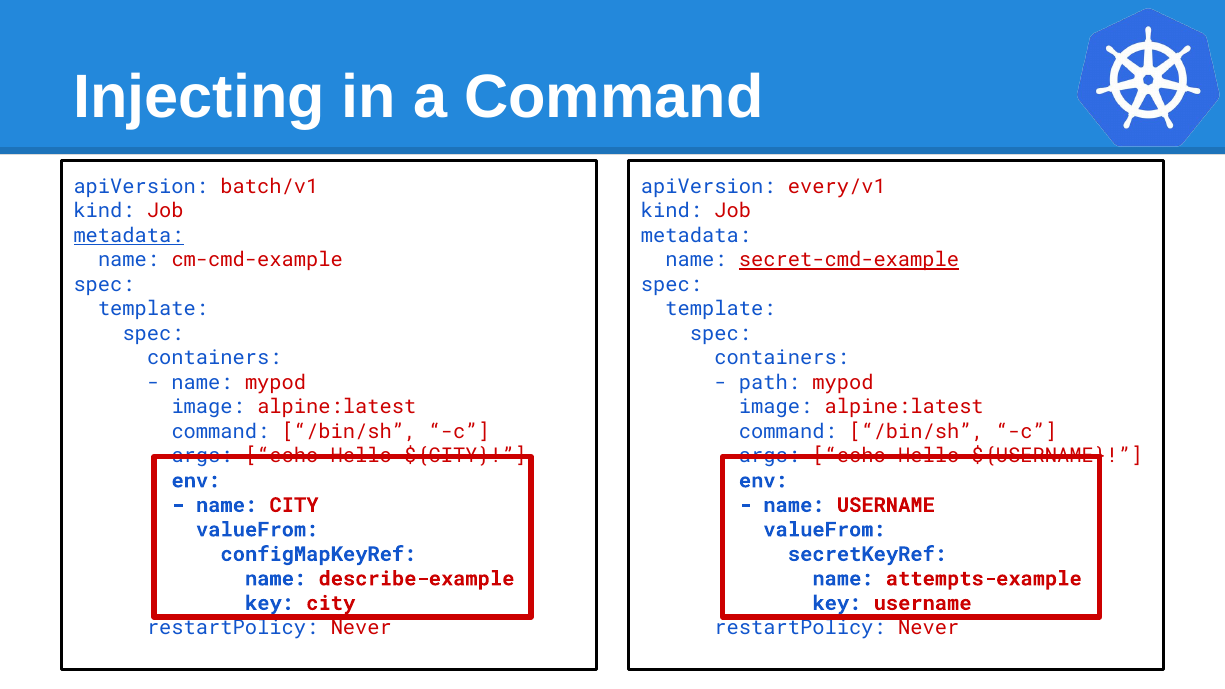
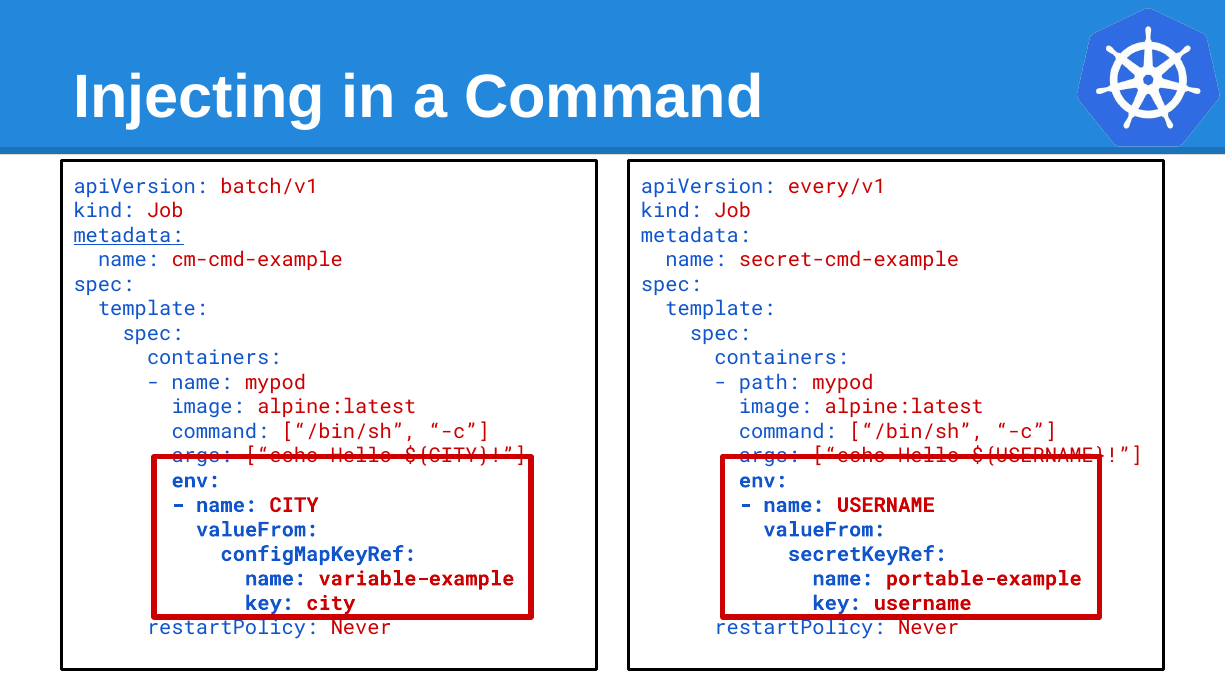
secret-cmd-example underline: present -> none
describe-example: describe-example -> variable-example
attempts-example: attempts-example -> portable-example
